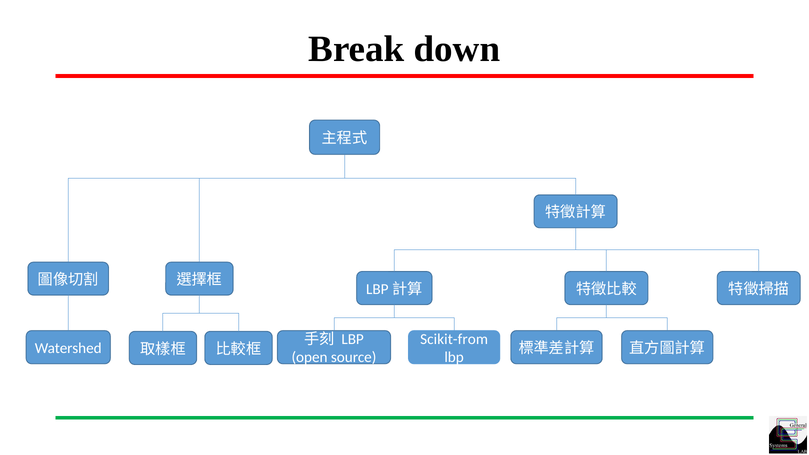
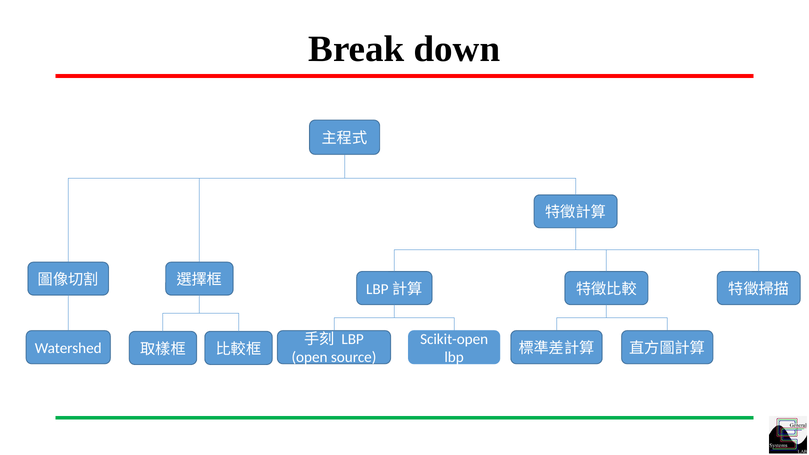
Scikit-from: Scikit-from -> Scikit-open
